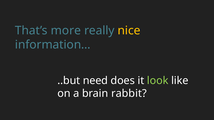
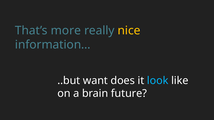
need: need -> want
look colour: light green -> light blue
rabbit: rabbit -> future
